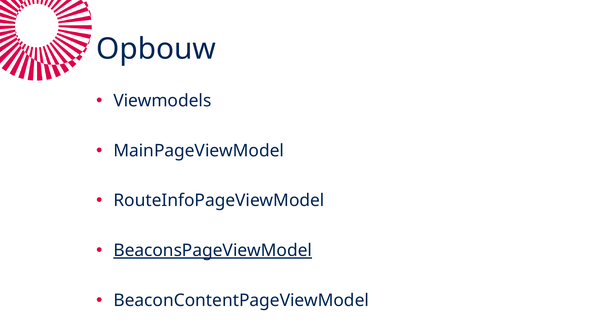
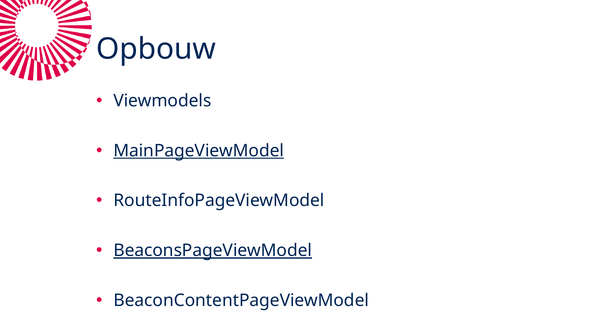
MainPageViewModel underline: none -> present
